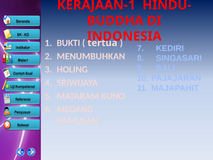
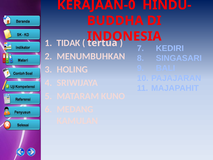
KERAJAAN-1: KERAJAAN-1 -> KERAJAAN-0
BUKTI: BUKTI -> TIDAK
